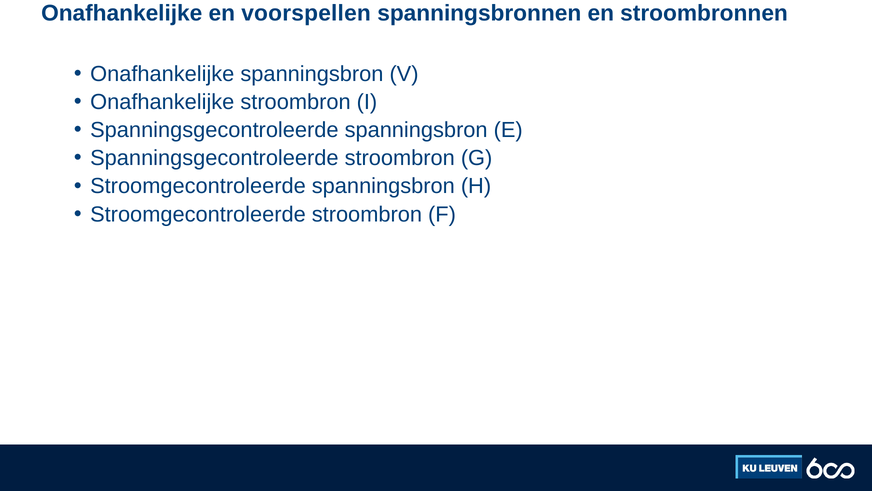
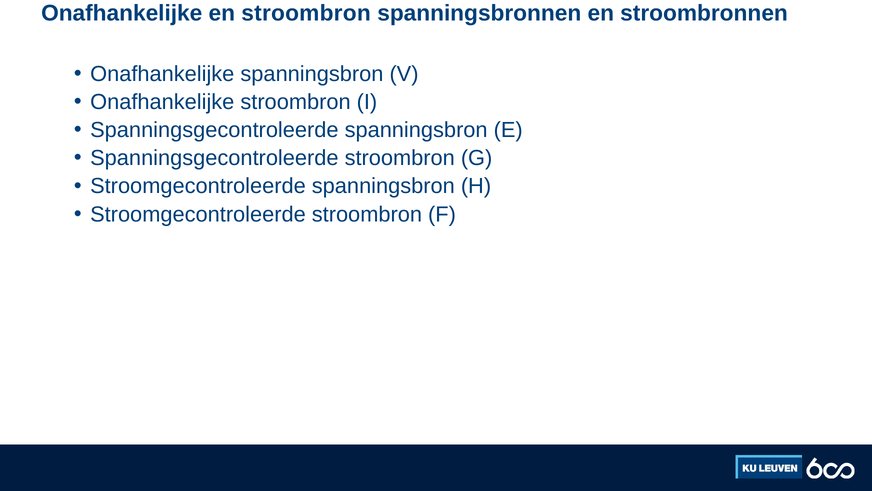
en voorspellen: voorspellen -> stroombron
